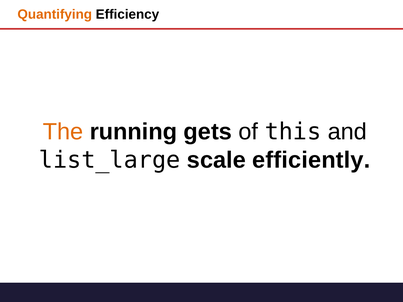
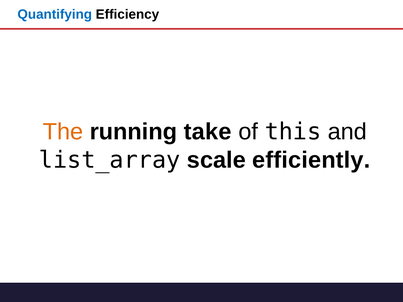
Quantifying colour: orange -> blue
gets: gets -> take
list_large: list_large -> list_array
